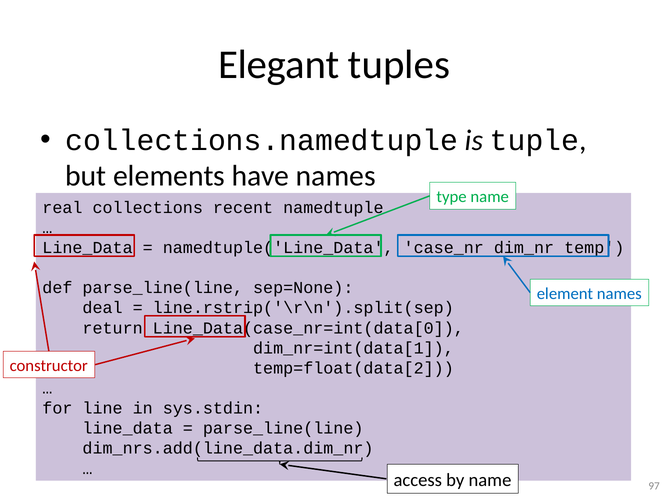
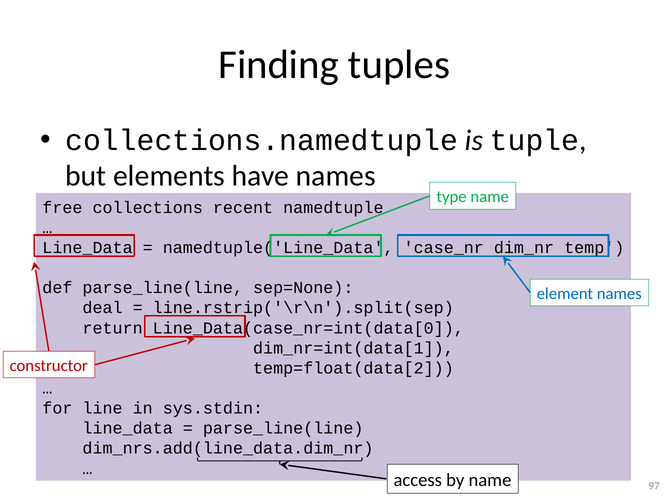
Elegant: Elegant -> Finding
real: real -> free
